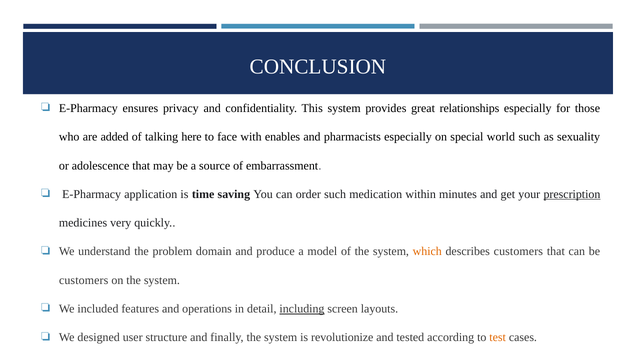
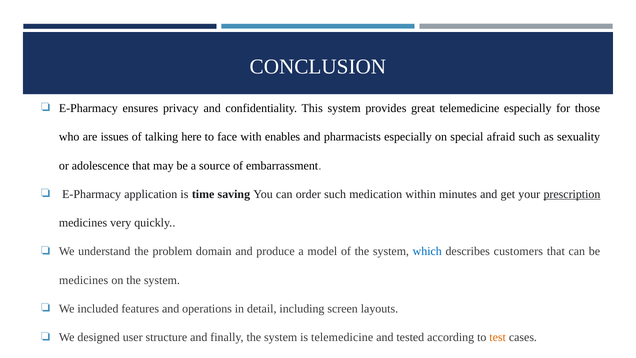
great relationships: relationships -> telemedicine
added: added -> issues
world: world -> afraid
which colour: orange -> blue
customers at (84, 280): customers -> medicines
including underline: present -> none
is revolutionize: revolutionize -> telemedicine
